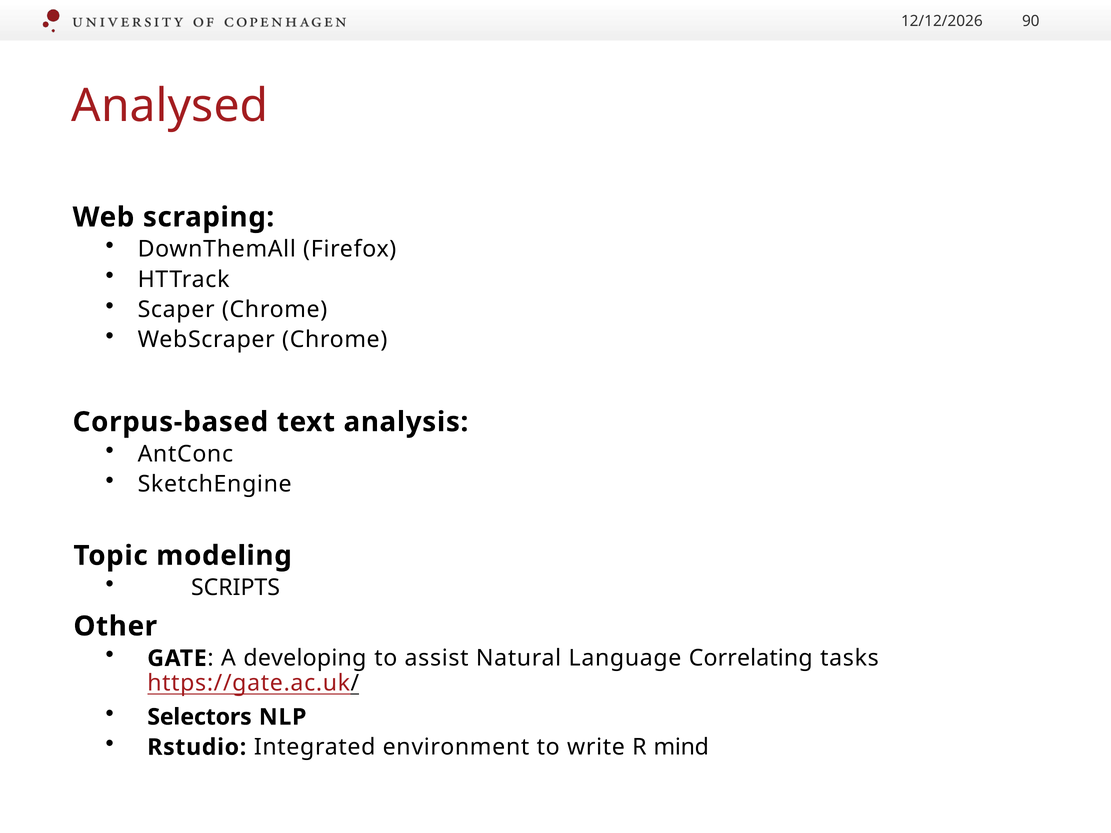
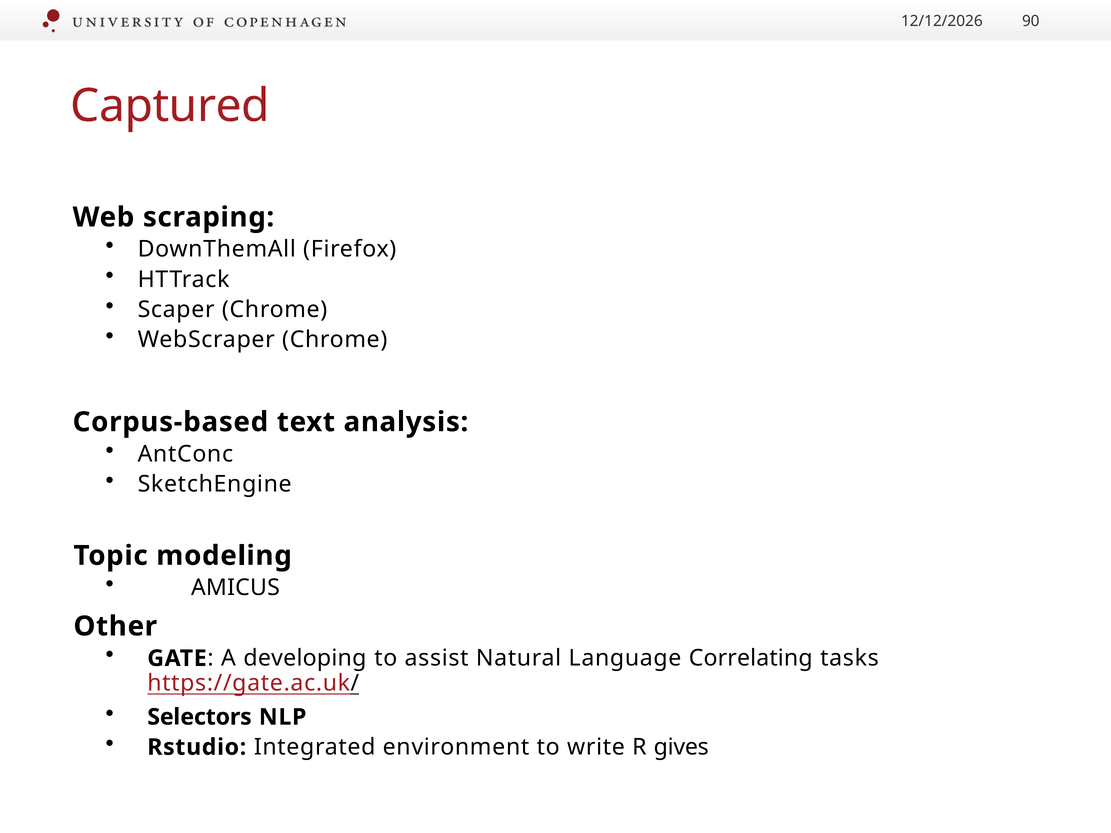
Analysed: Analysed -> Captured
SCRIPTS: SCRIPTS -> AMICUS
mind: mind -> gives
